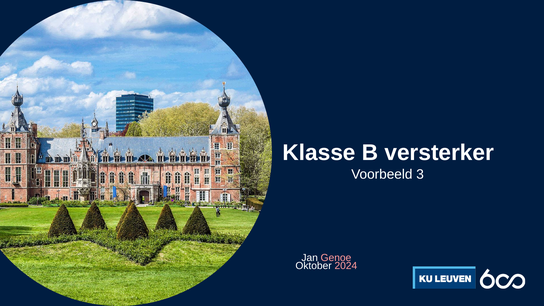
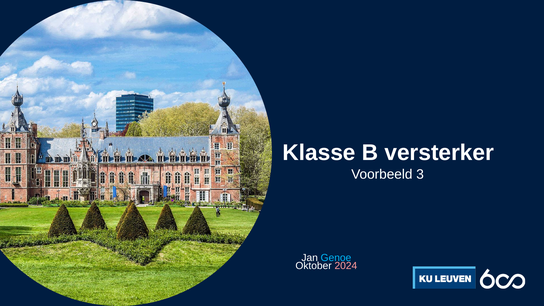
Genoe colour: pink -> light blue
